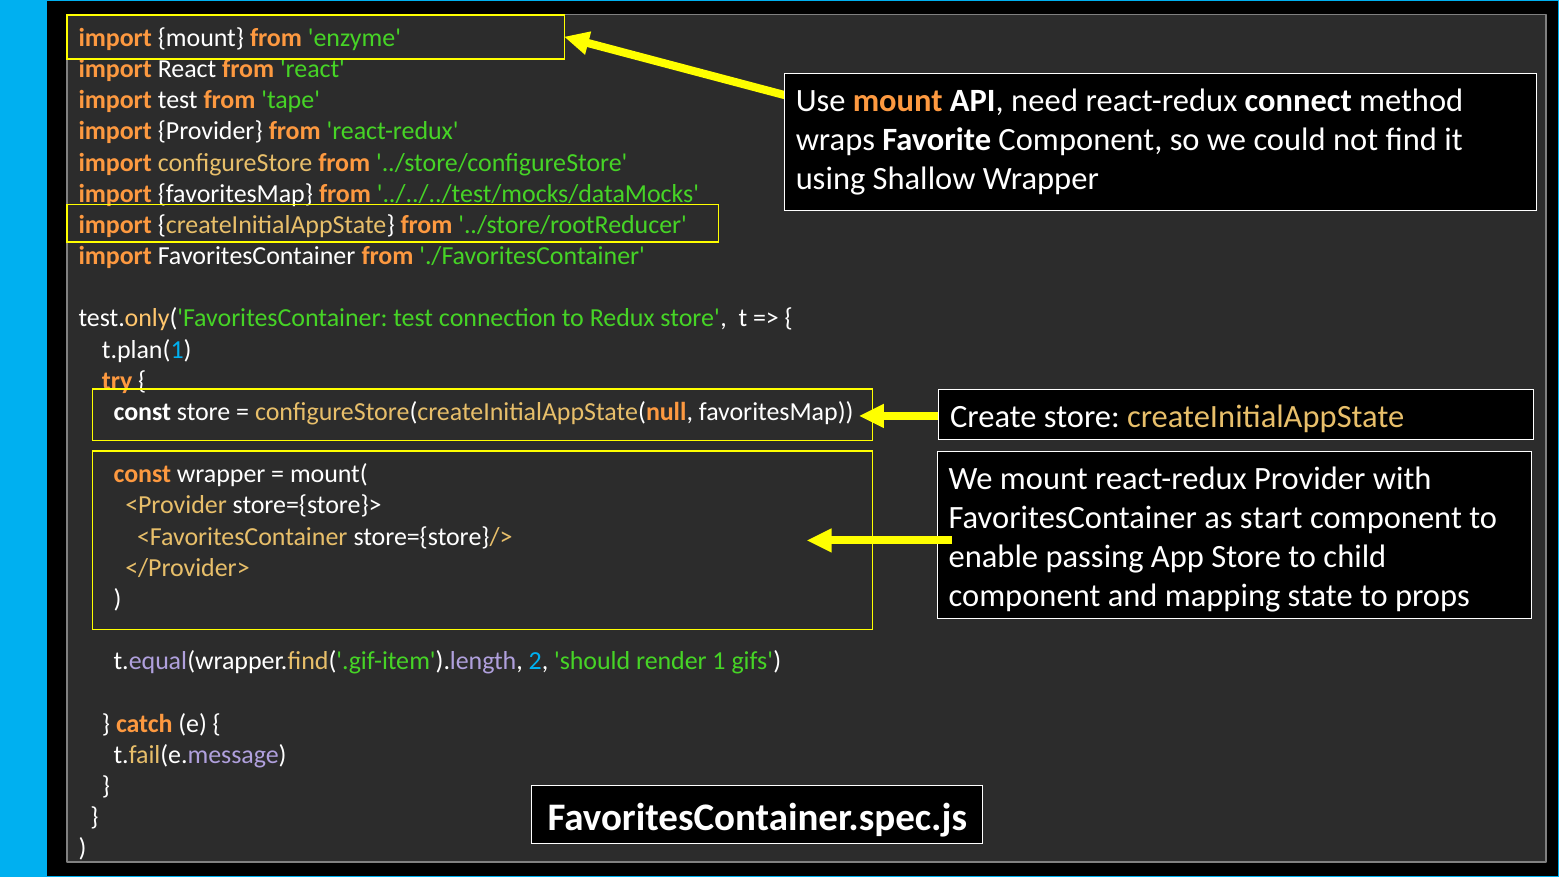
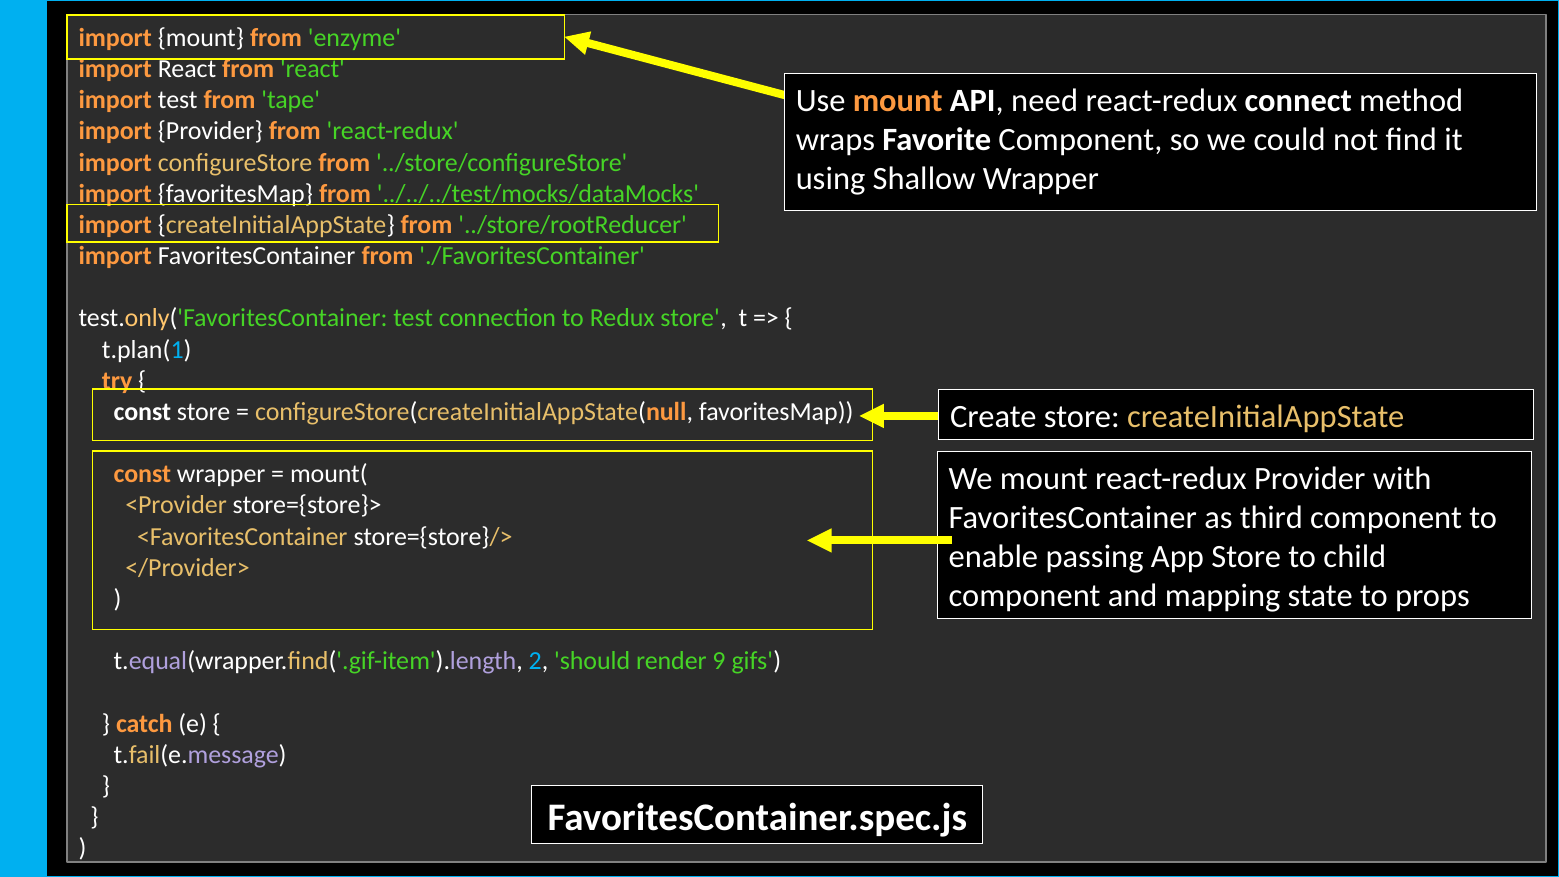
start: start -> third
1: 1 -> 9
